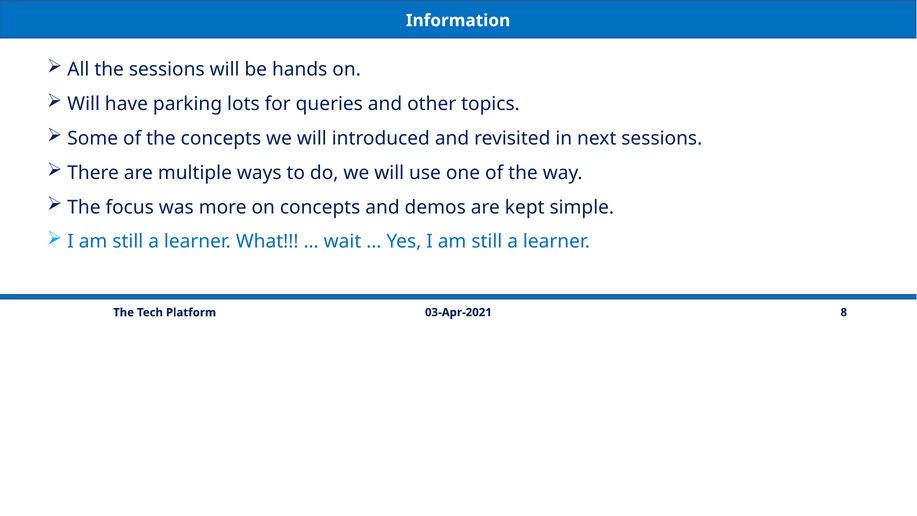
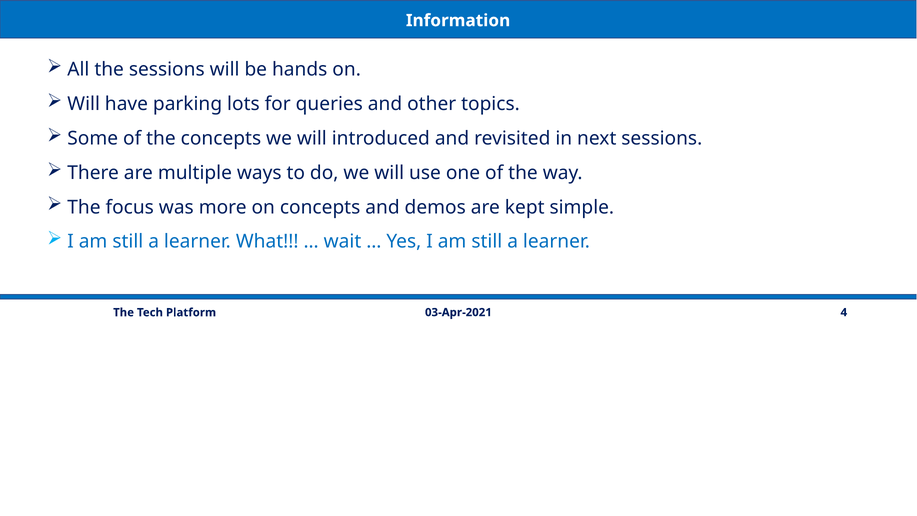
8: 8 -> 4
